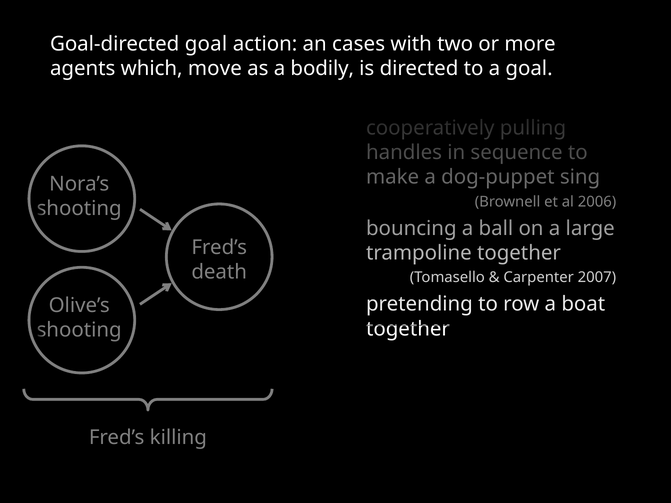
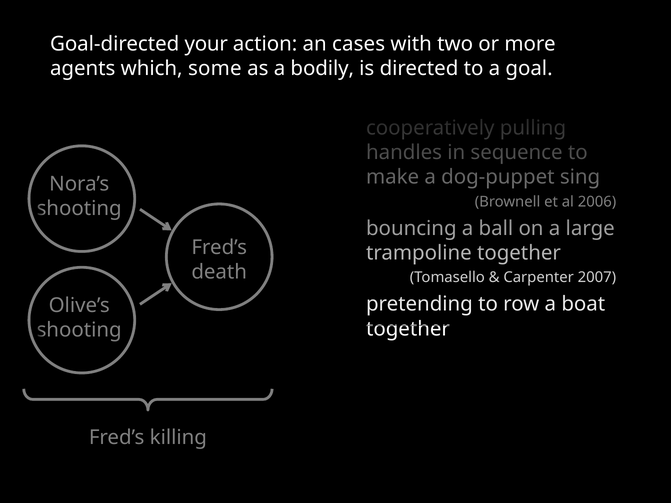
Goal-directed goal: goal -> your
move: move -> some
